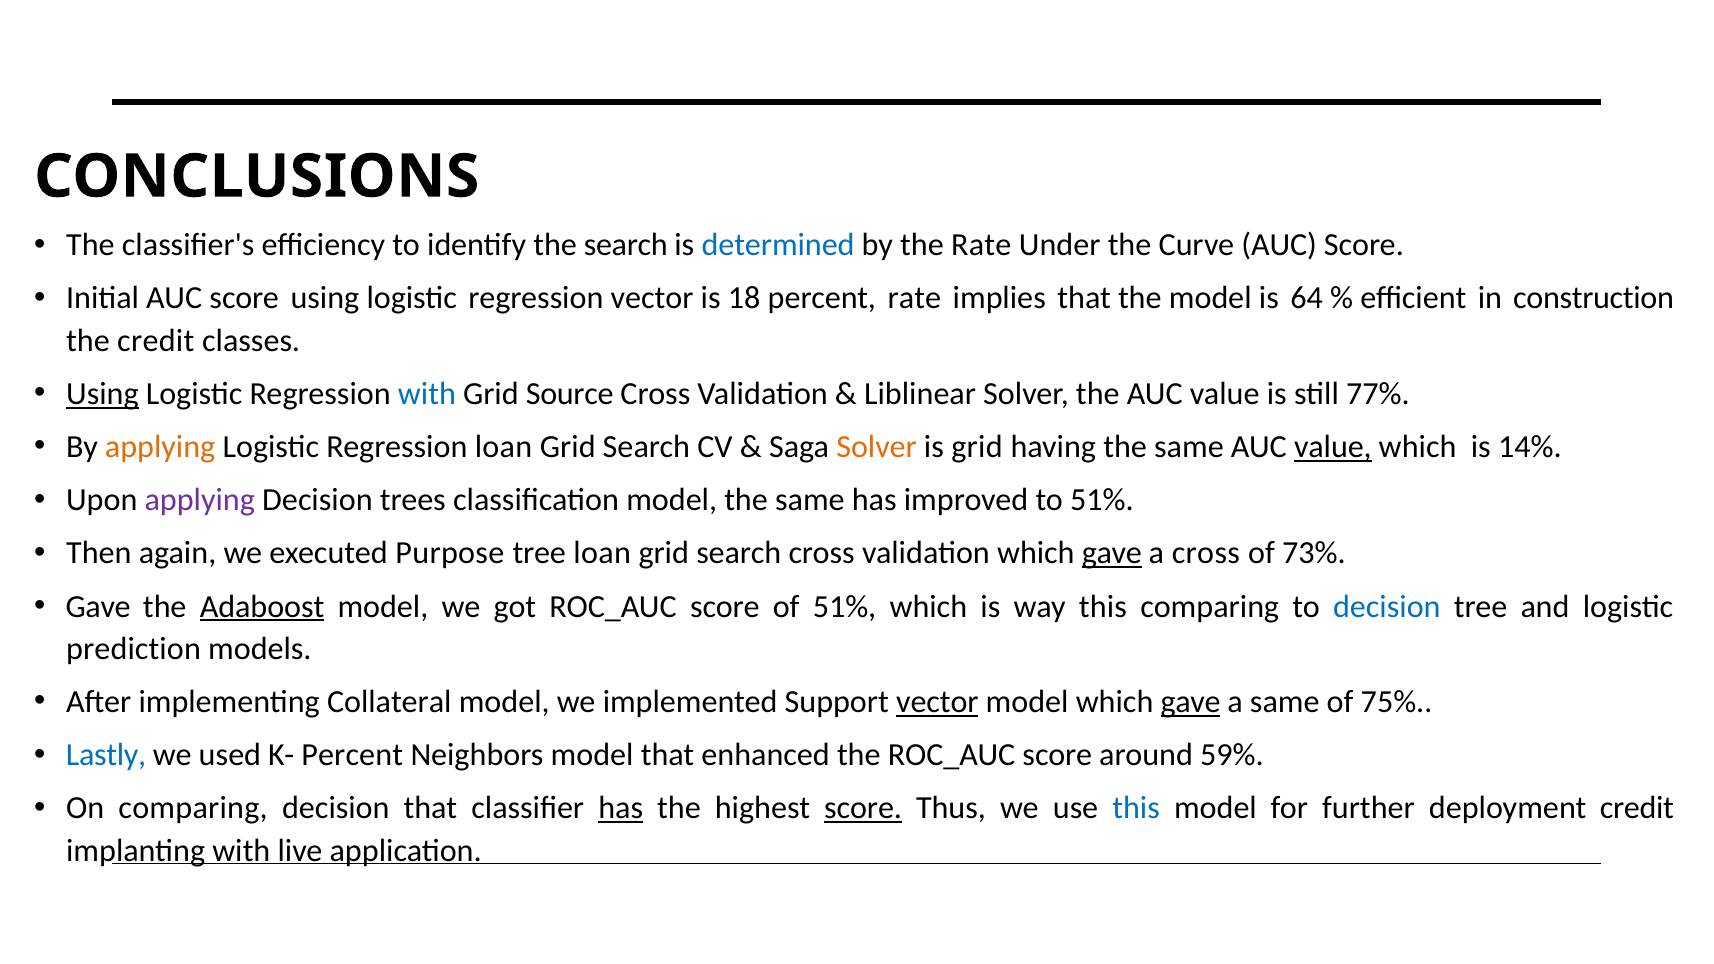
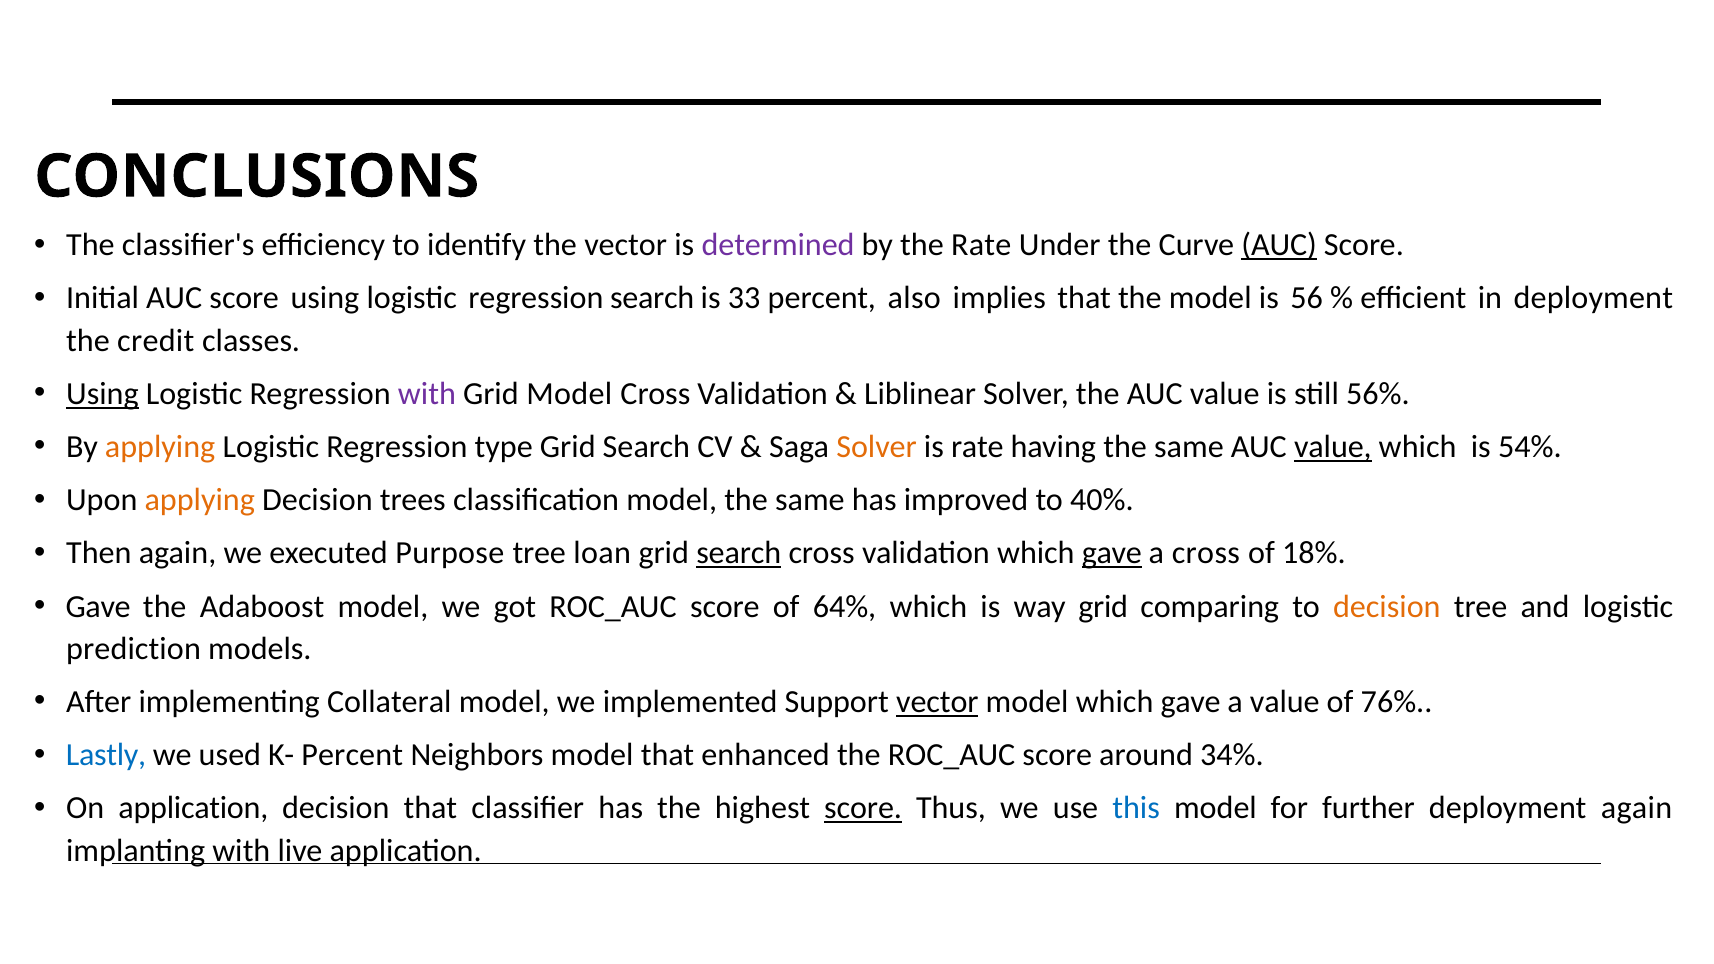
the search: search -> vector
determined colour: blue -> purple
AUC at (1279, 245) underline: none -> present
regression vector: vector -> search
18: 18 -> 33
percent rate: rate -> also
64: 64 -> 56
in construction: construction -> deployment
with at (427, 394) colour: blue -> purple
Grid Source: Source -> Model
77%: 77% -> 56%
Regression loan: loan -> type
is grid: grid -> rate
14%: 14% -> 54%
applying at (200, 500) colour: purple -> orange
to 51%: 51% -> 40%
search at (739, 553) underline: none -> present
73%: 73% -> 18%
Adaboost underline: present -> none
of 51%: 51% -> 64%
way this: this -> grid
decision at (1387, 607) colour: blue -> orange
gave at (1191, 702) underline: present -> none
a same: same -> value
75%: 75% -> 76%
59%: 59% -> 34%
On comparing: comparing -> application
has at (621, 808) underline: present -> none
deployment credit: credit -> again
